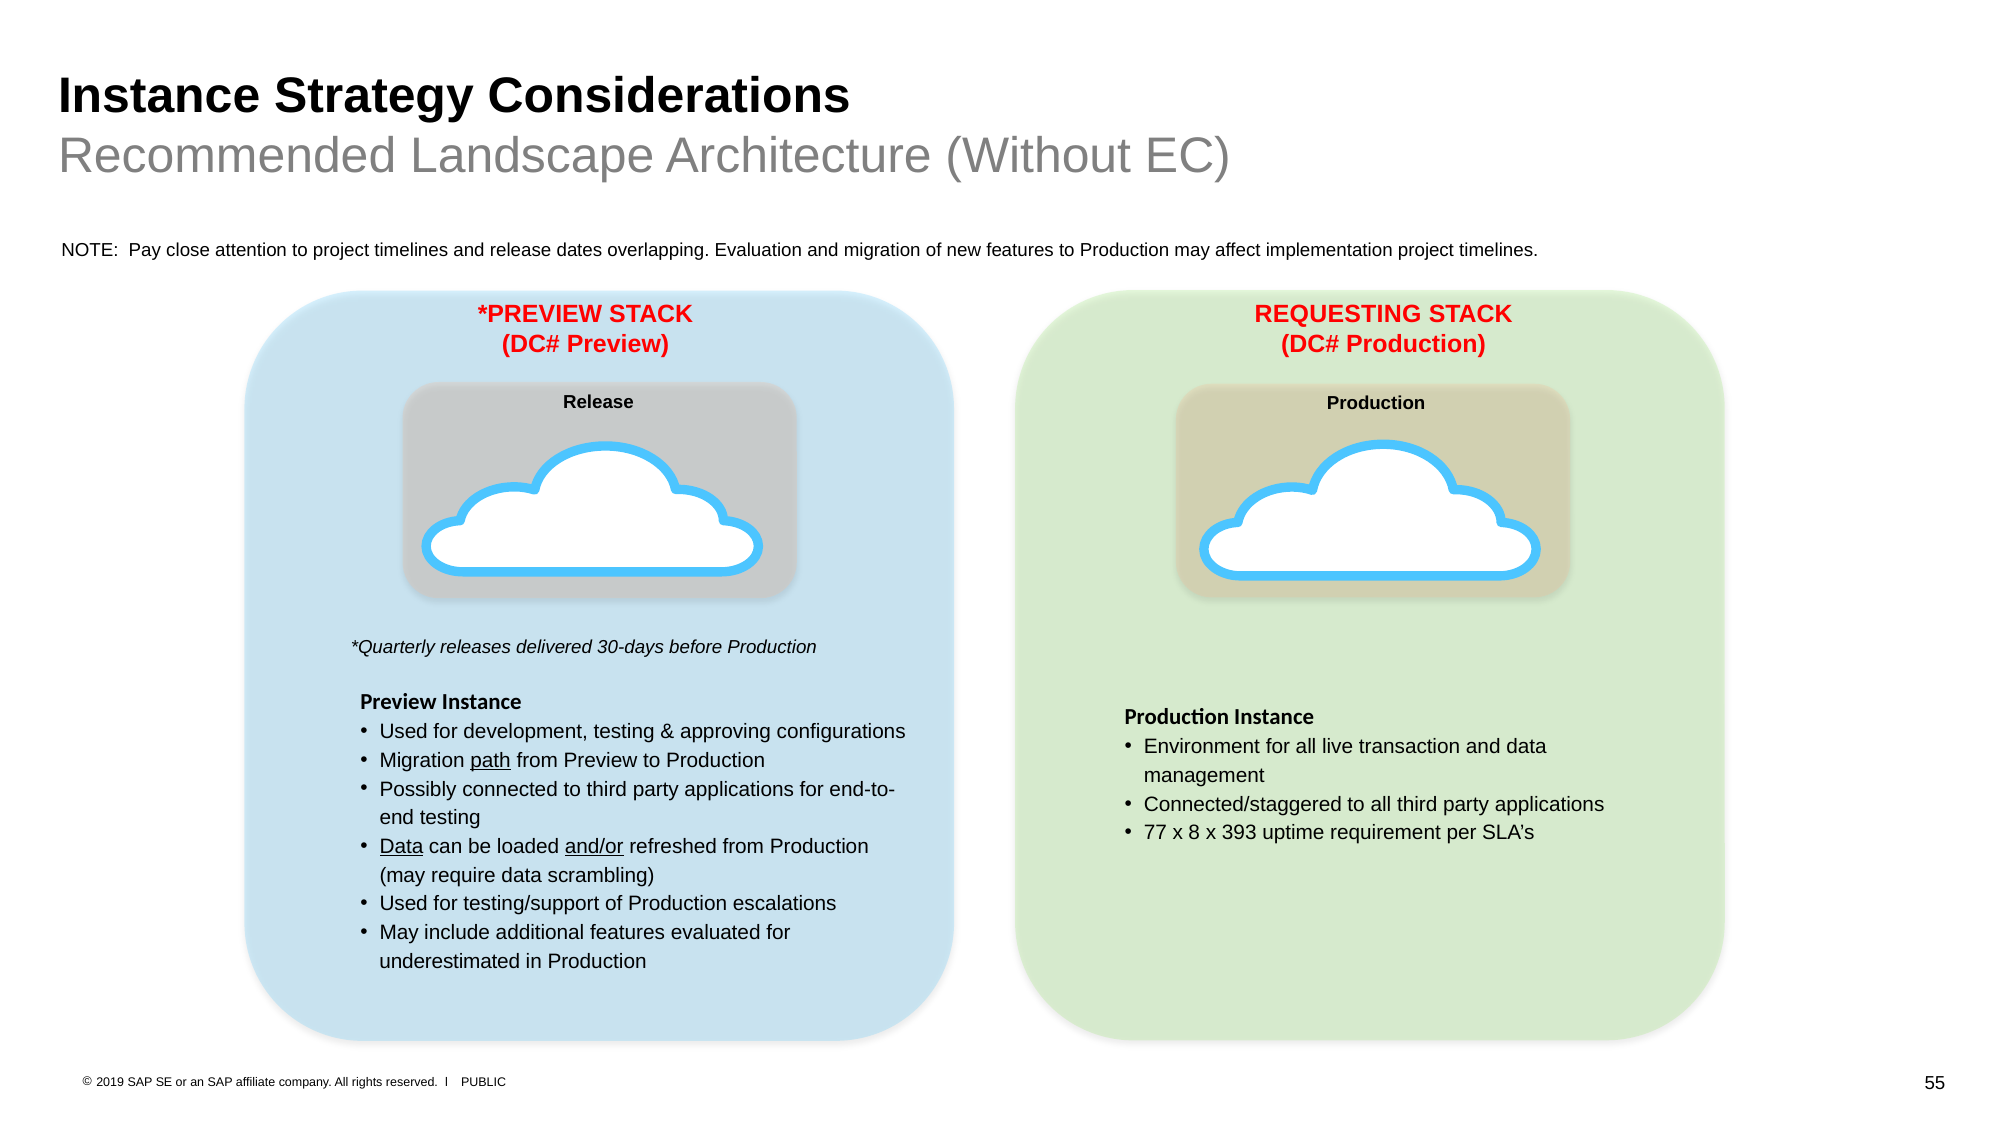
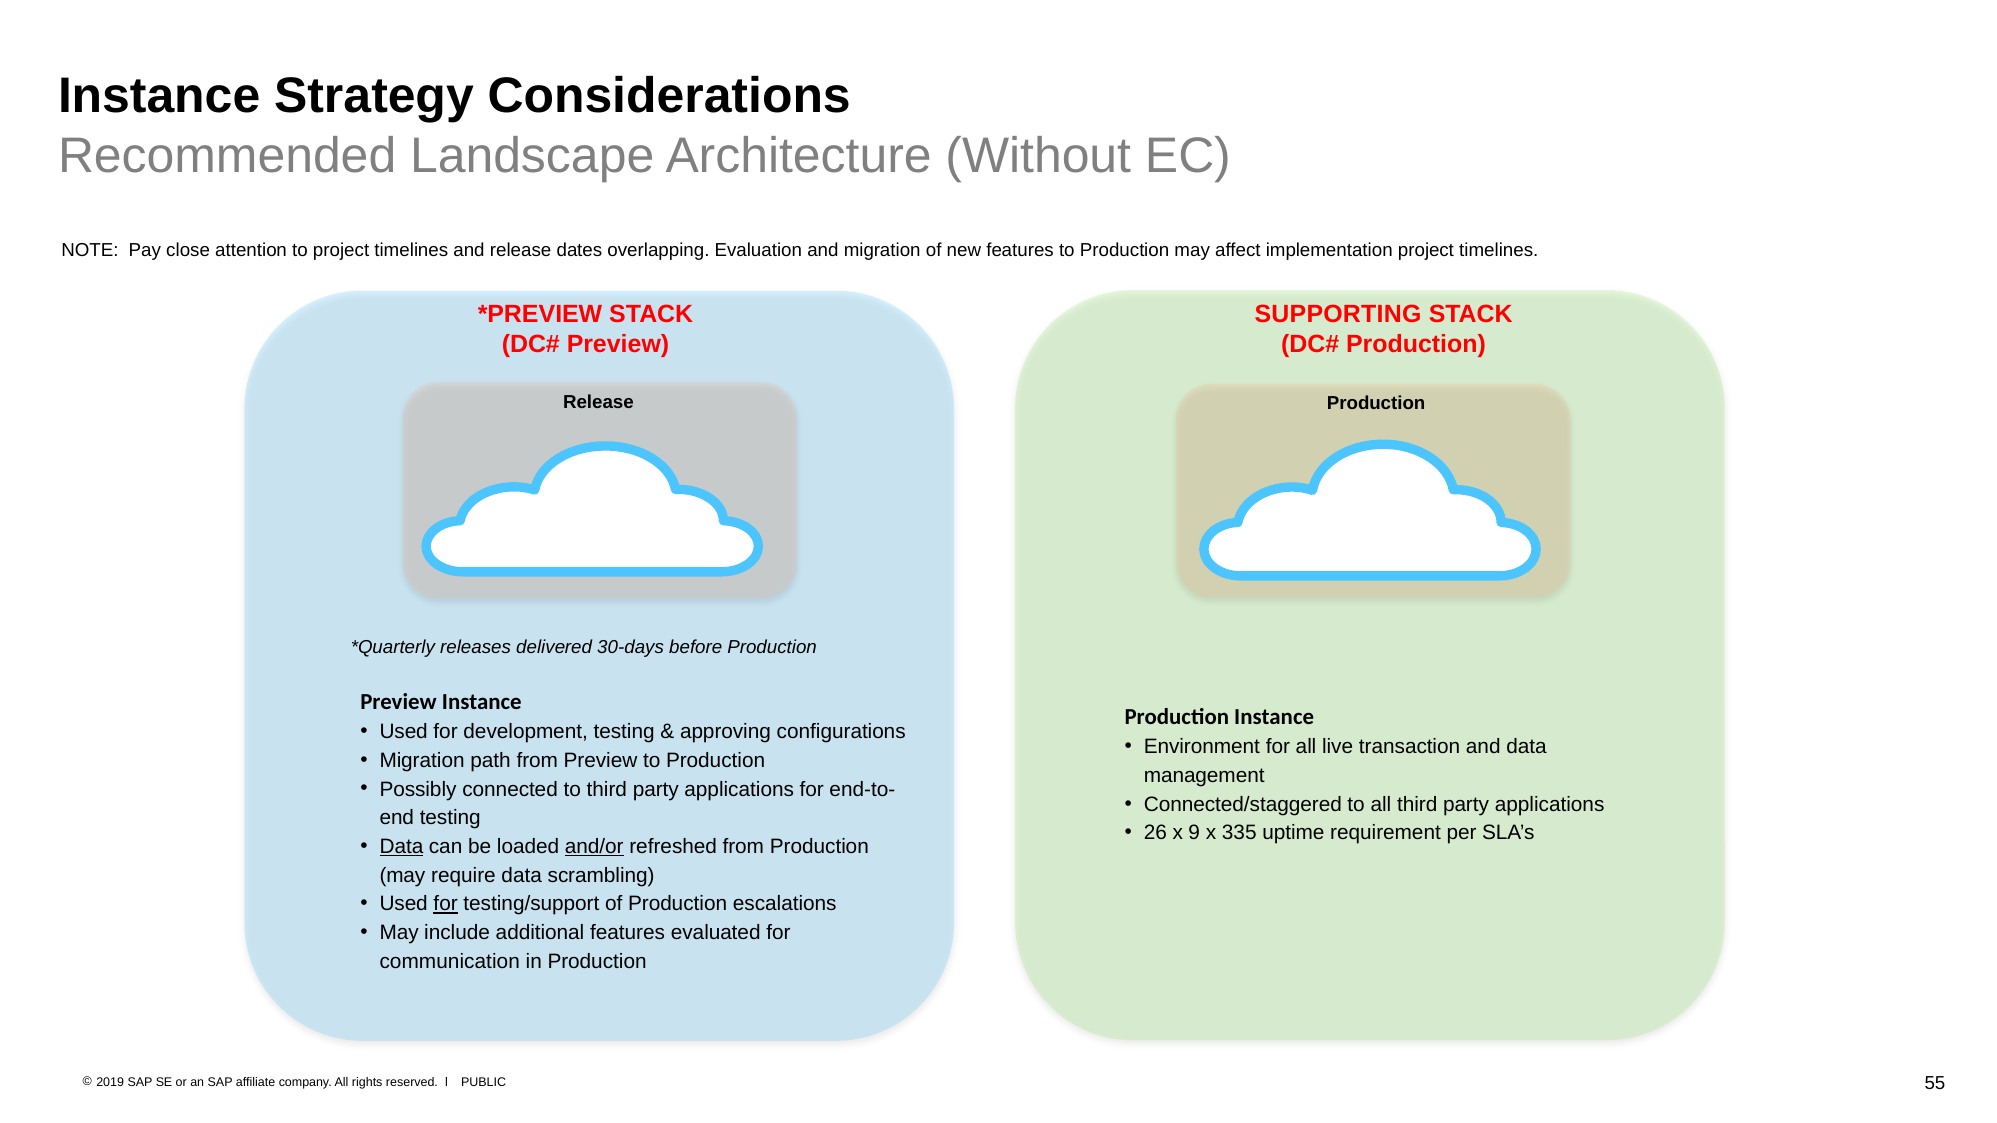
REQUESTING: REQUESTING -> SUPPORTING
path underline: present -> none
77: 77 -> 26
8: 8 -> 9
393: 393 -> 335
for at (446, 904) underline: none -> present
underestimated: underestimated -> communication
